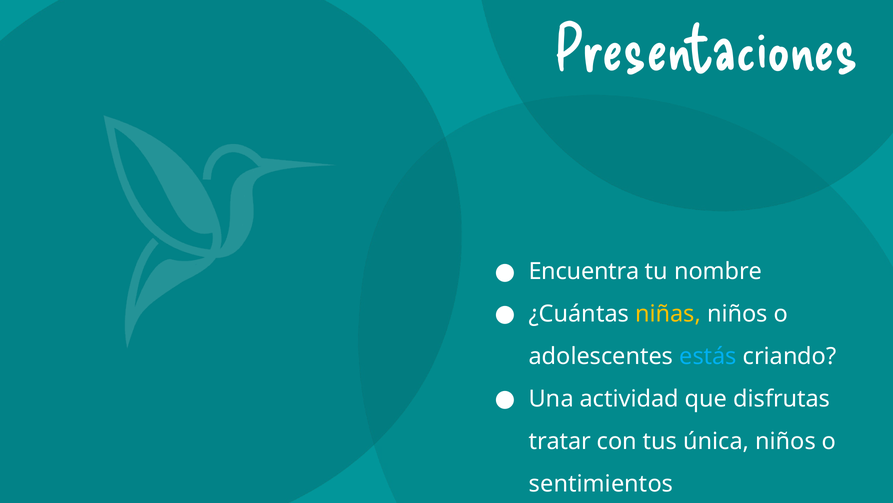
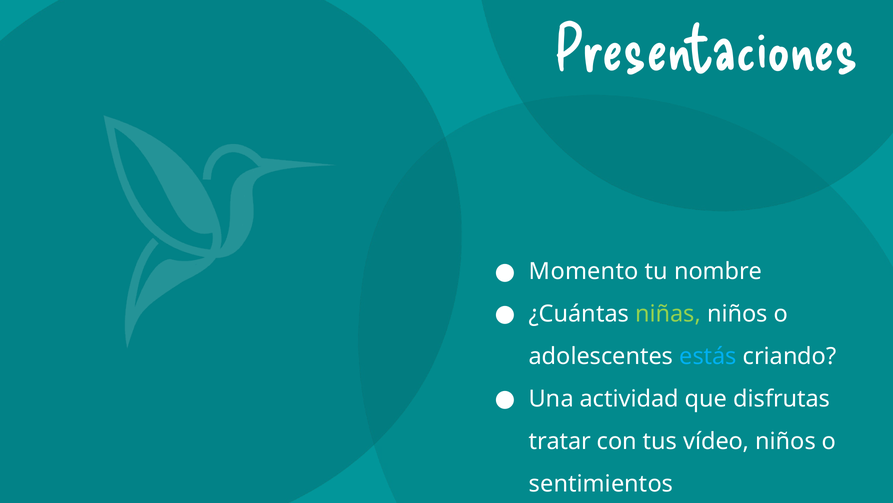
Encuentra: Encuentra -> Momento
niñas colour: yellow -> light green
única: única -> vídeo
